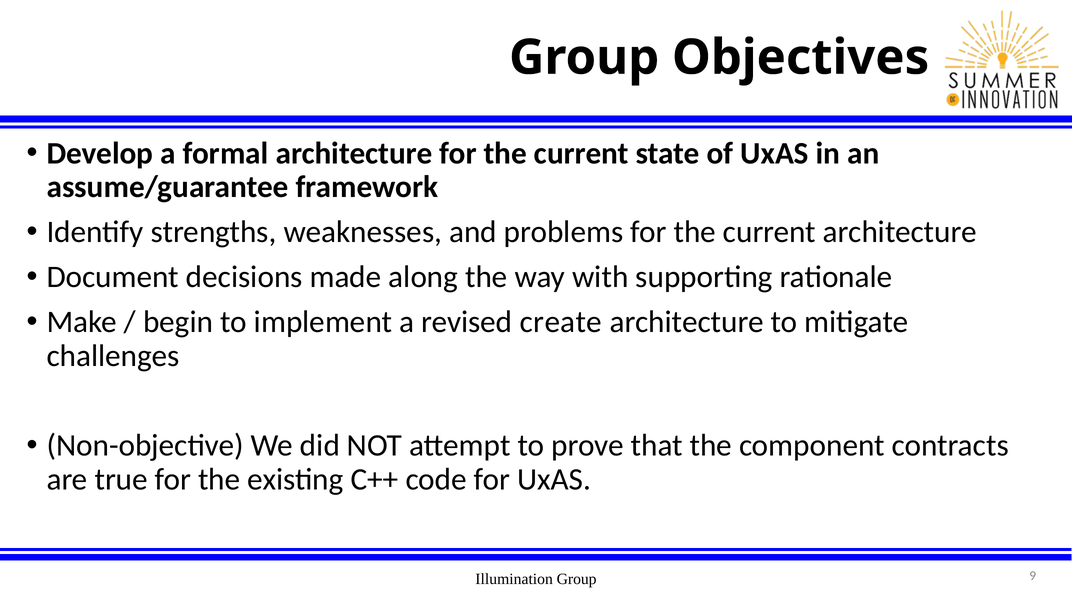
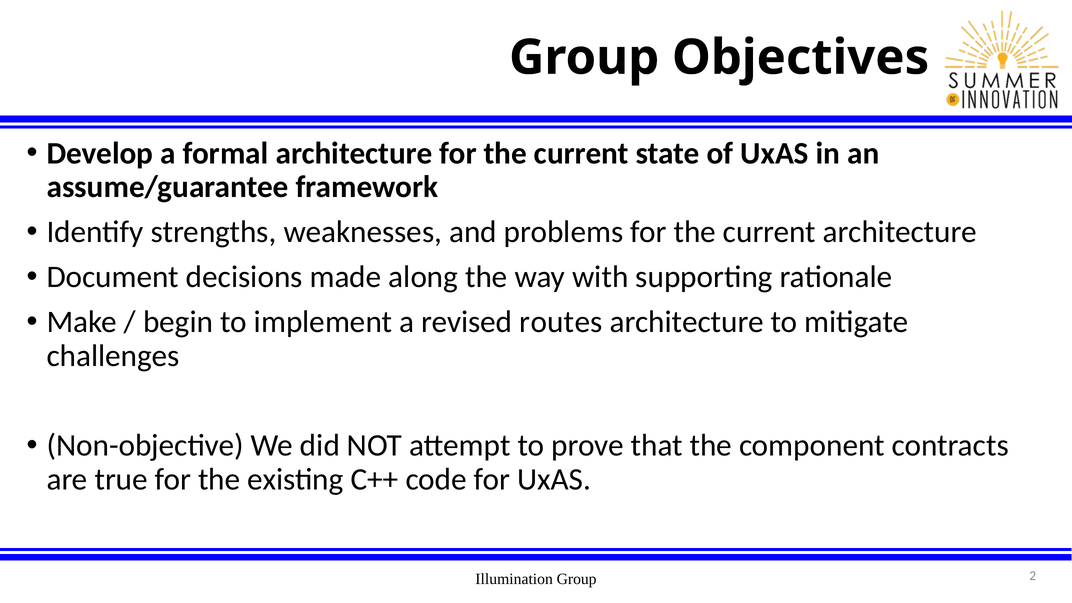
create: create -> routes
9: 9 -> 2
